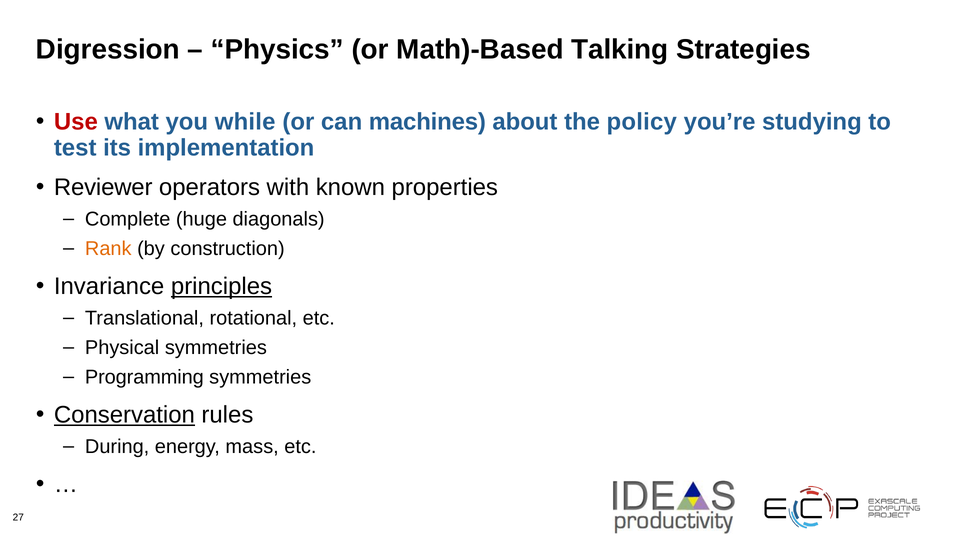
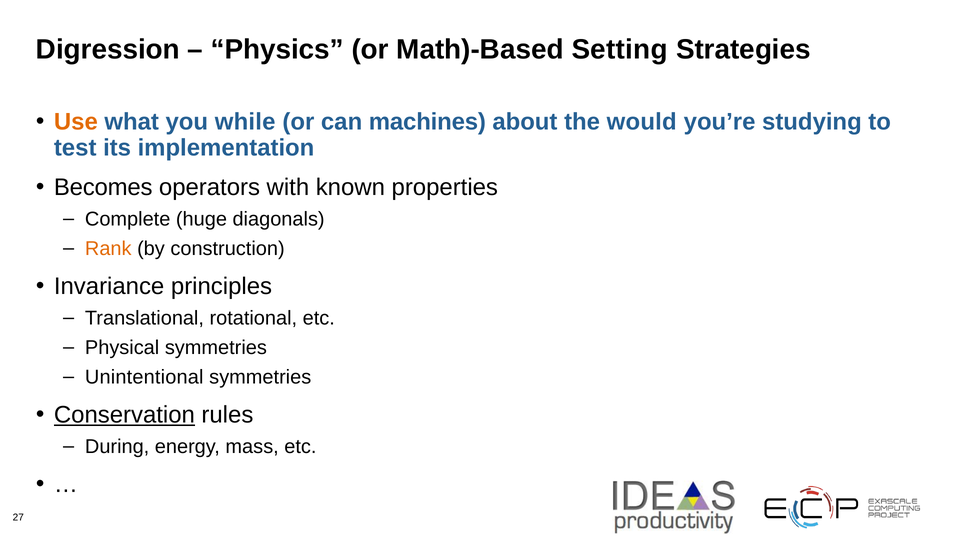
Talking: Talking -> Setting
Use colour: red -> orange
policy: policy -> would
Reviewer: Reviewer -> Becomes
principles underline: present -> none
Programming: Programming -> Unintentional
